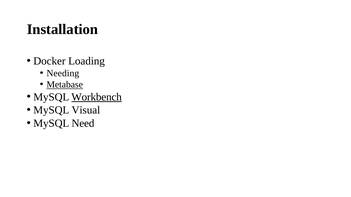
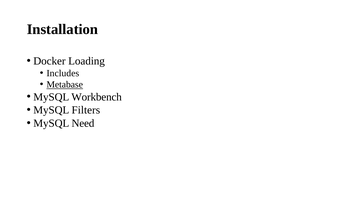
Needing: Needing -> Includes
Workbench underline: present -> none
Visual: Visual -> Filters
